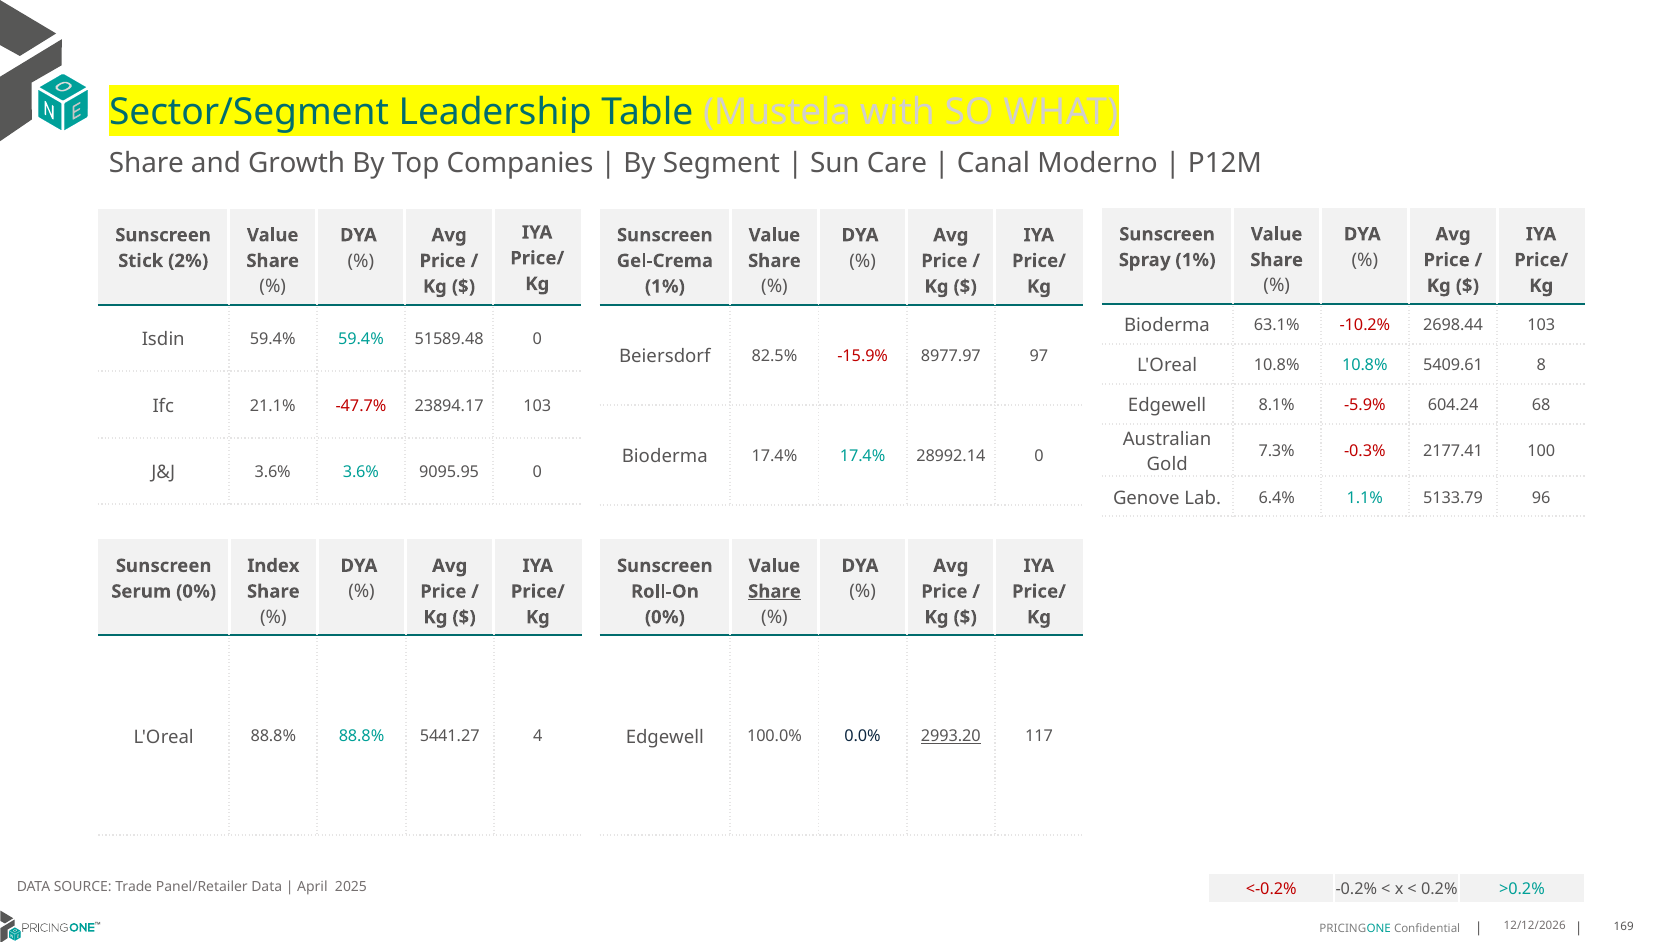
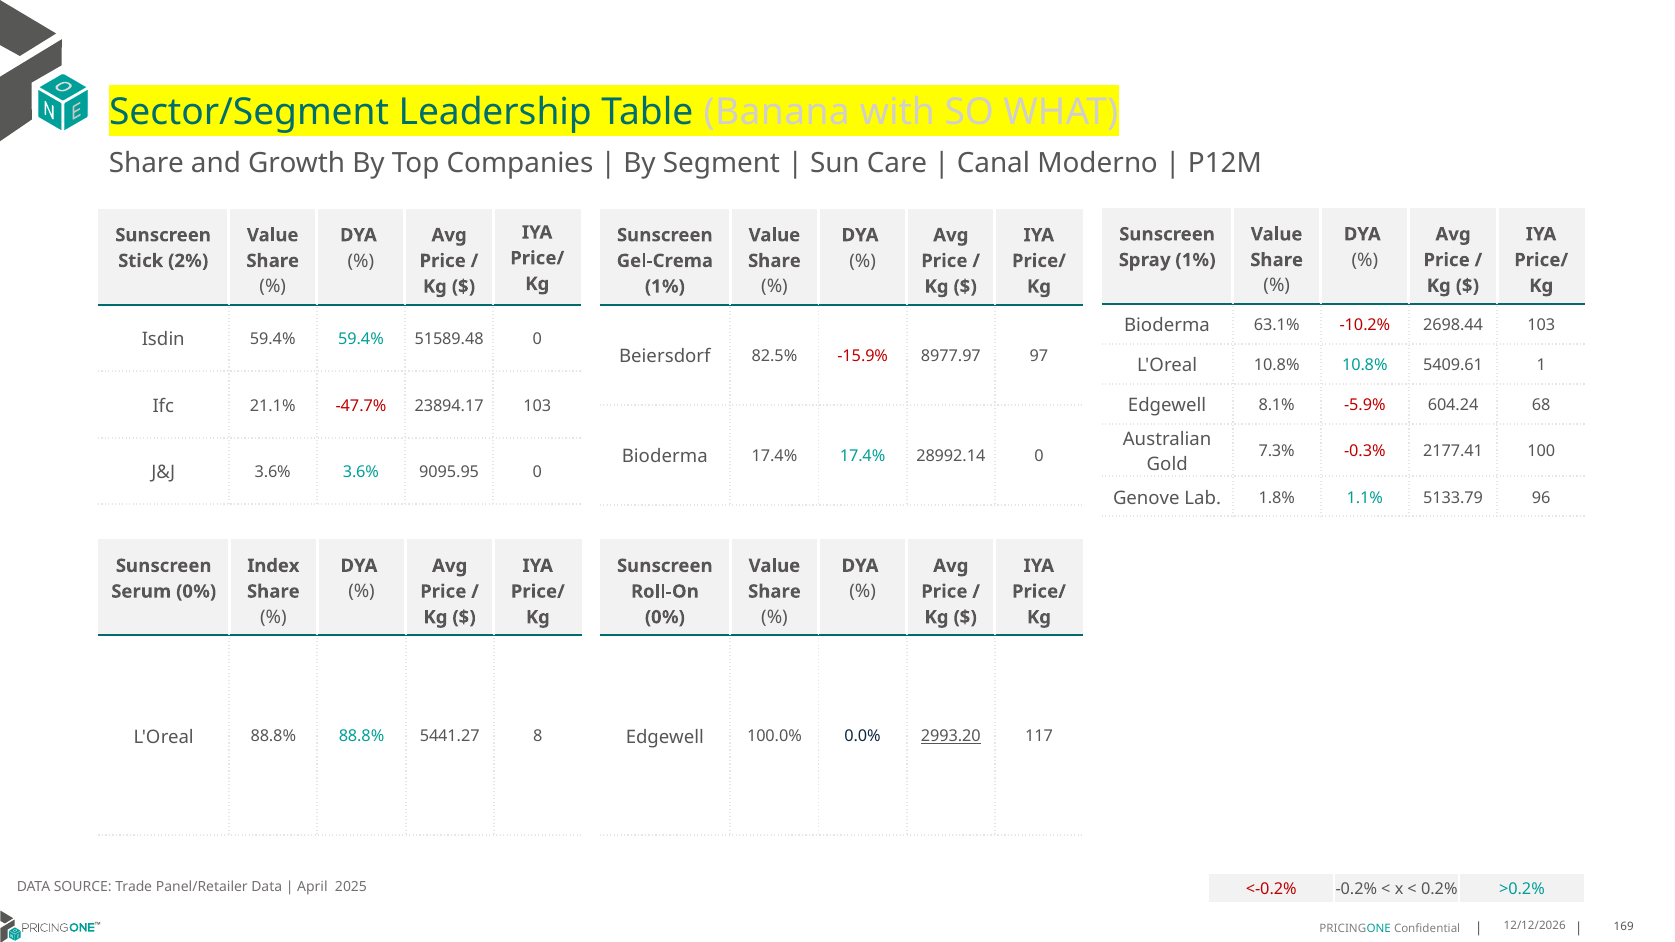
Mustela: Mustela -> Banana
8: 8 -> 1
6.4%: 6.4% -> 1.8%
Share at (774, 592) underline: present -> none
4: 4 -> 8
